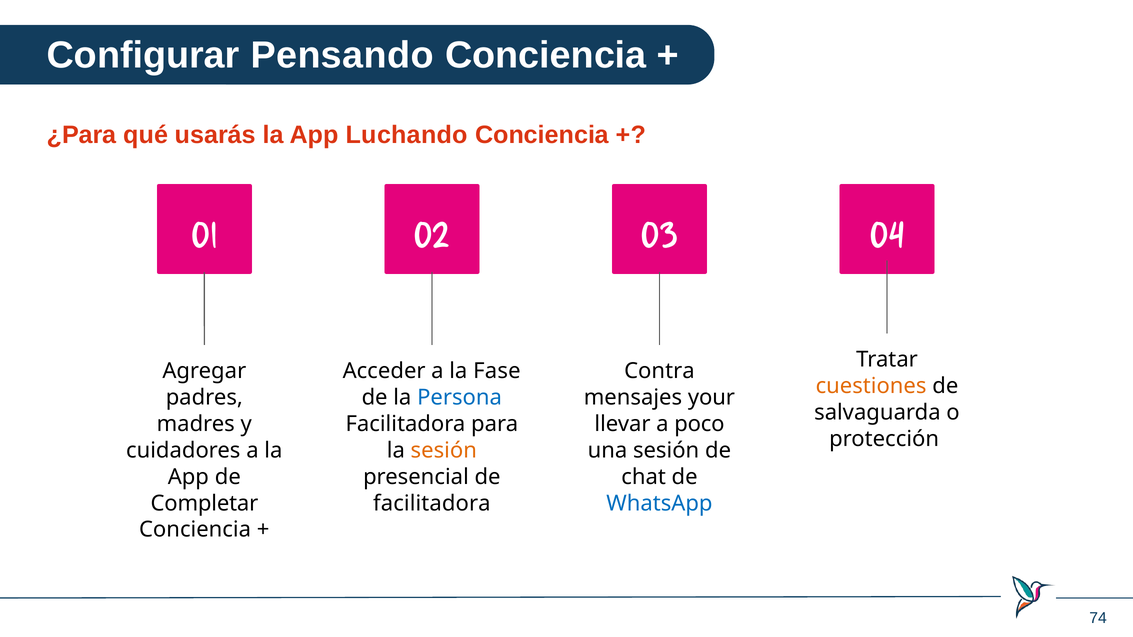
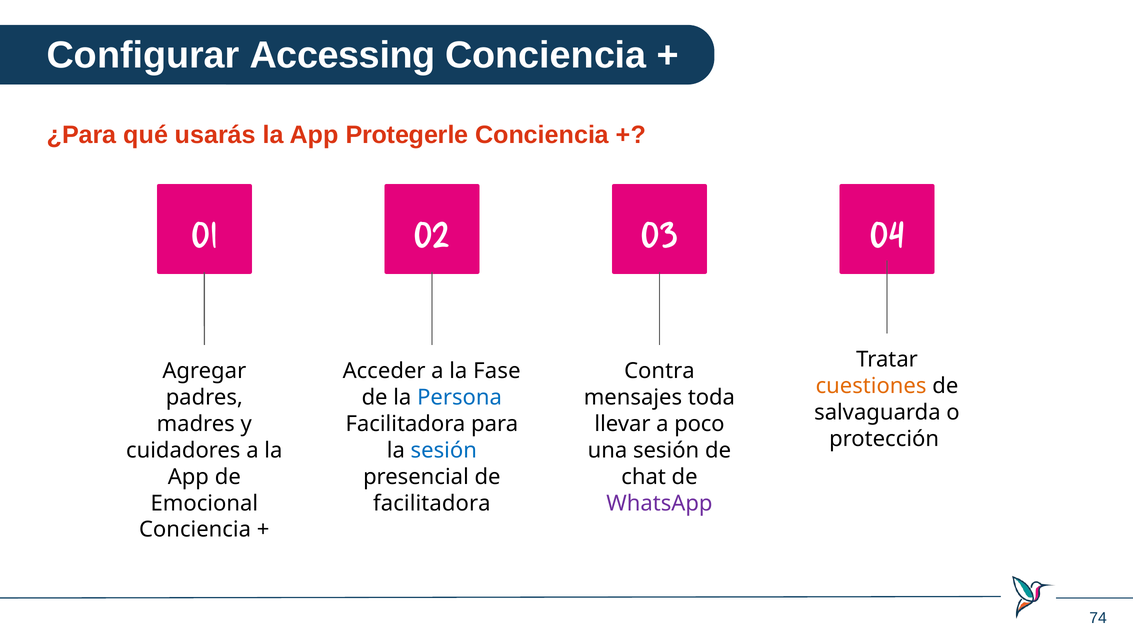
Pensando: Pensando -> Accessing
Luchando: Luchando -> Protegerle
your: your -> toda
sesión at (444, 451) colour: orange -> blue
Completar: Completar -> Emocional
WhatsApp colour: blue -> purple
